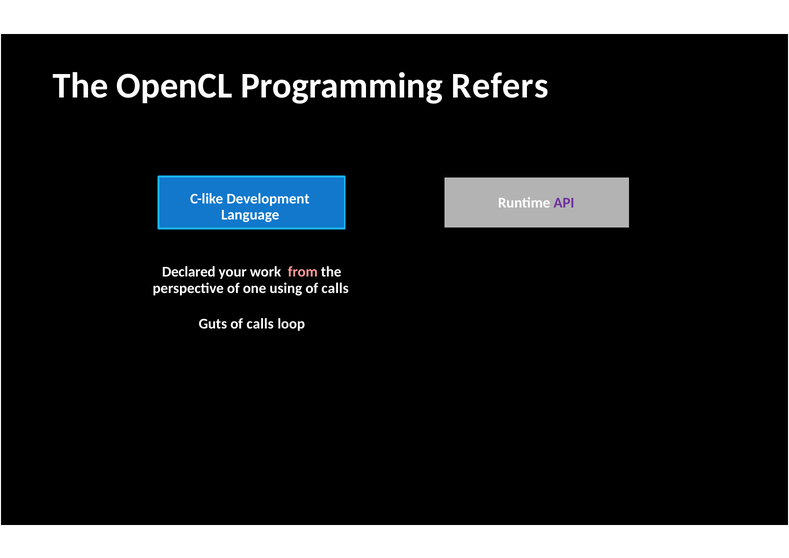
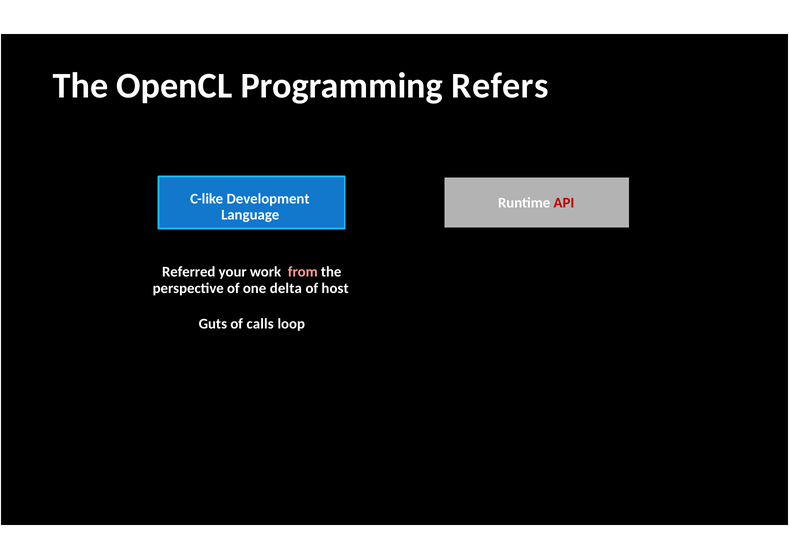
API colour: purple -> red
Declared: Declared -> Referred
using: using -> delta
calls at (335, 288): calls -> host
